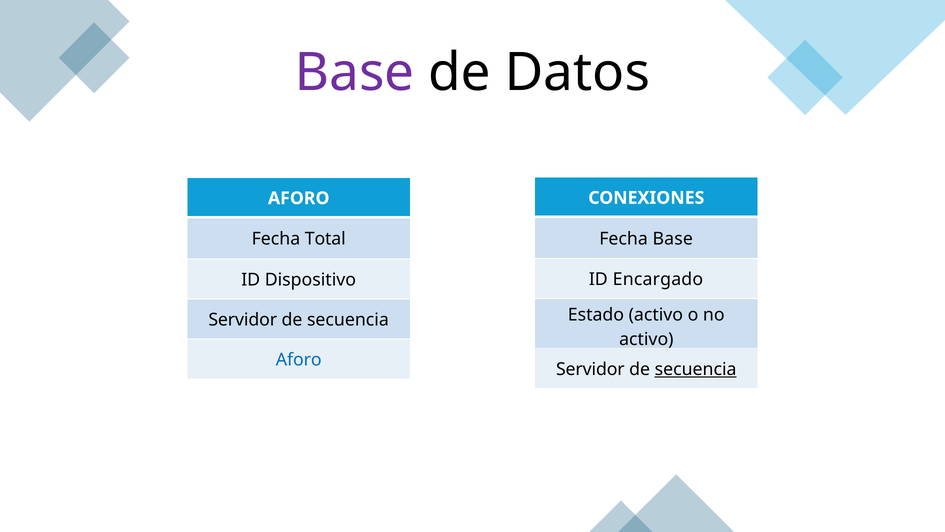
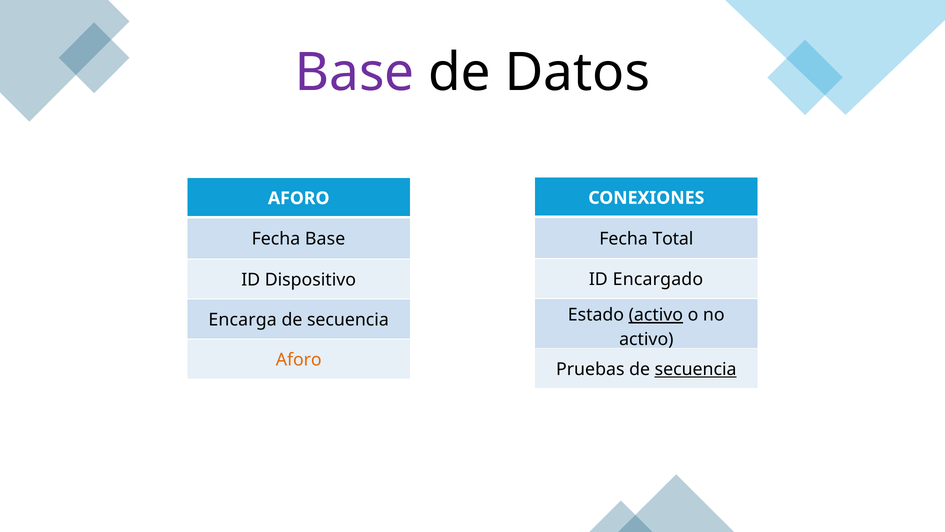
Fecha Base: Base -> Total
Fecha Total: Total -> Base
activo at (656, 315) underline: none -> present
Servidor at (243, 320): Servidor -> Encarga
Aforo at (299, 360) colour: blue -> orange
Servidor at (590, 369): Servidor -> Pruebas
